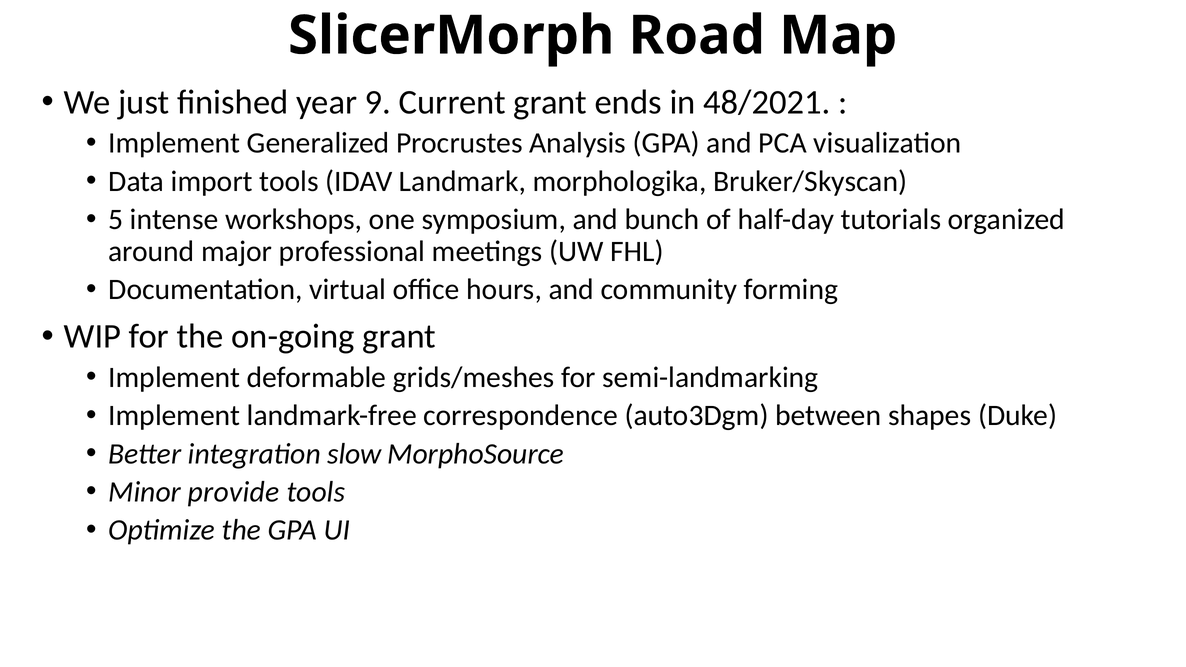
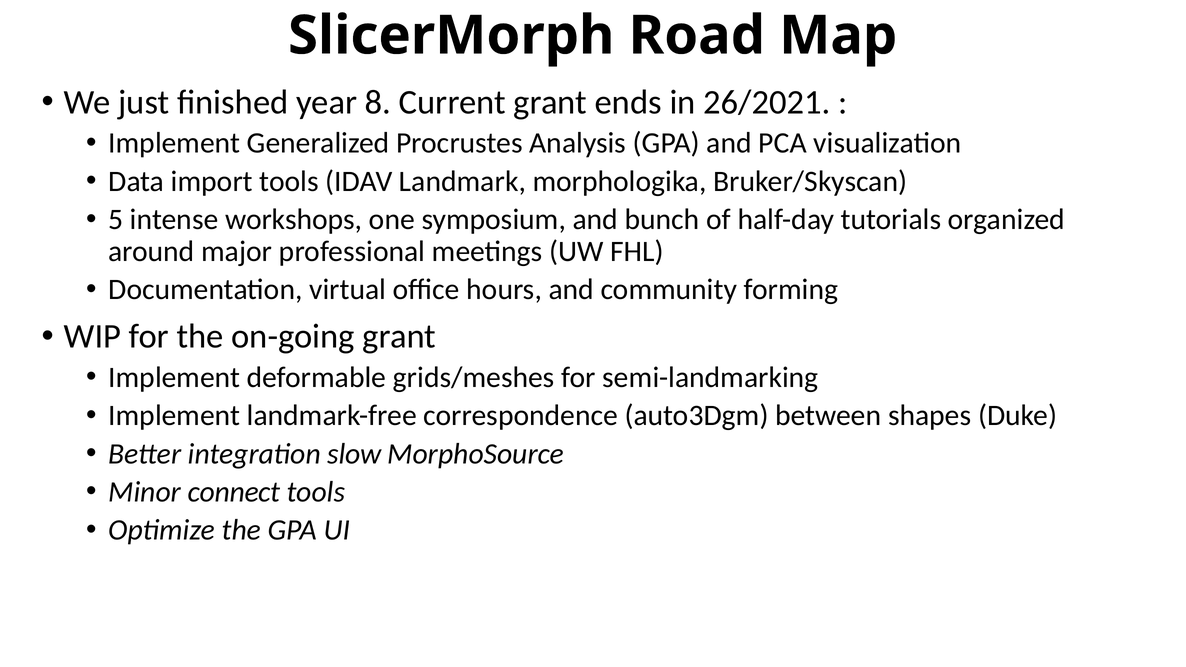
9: 9 -> 8
48/2021: 48/2021 -> 26/2021
provide: provide -> connect
